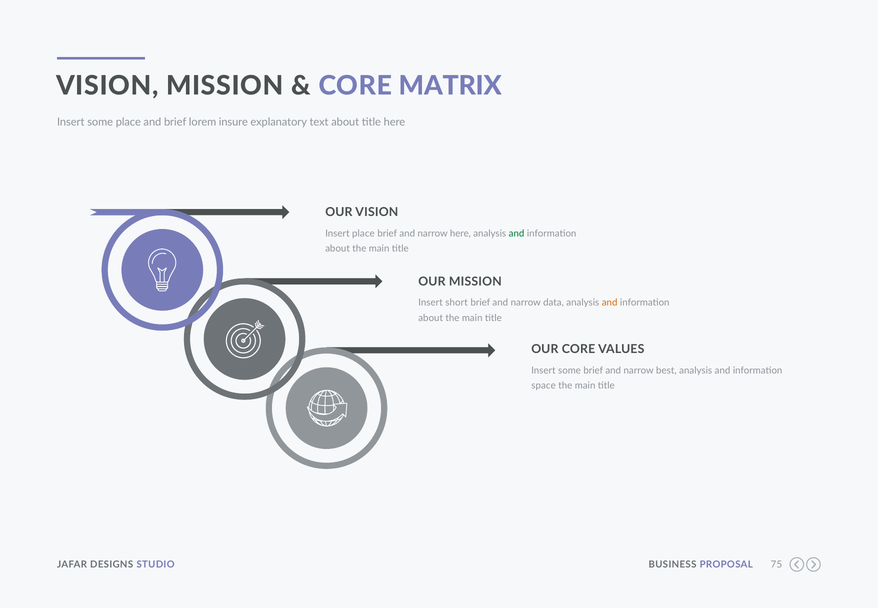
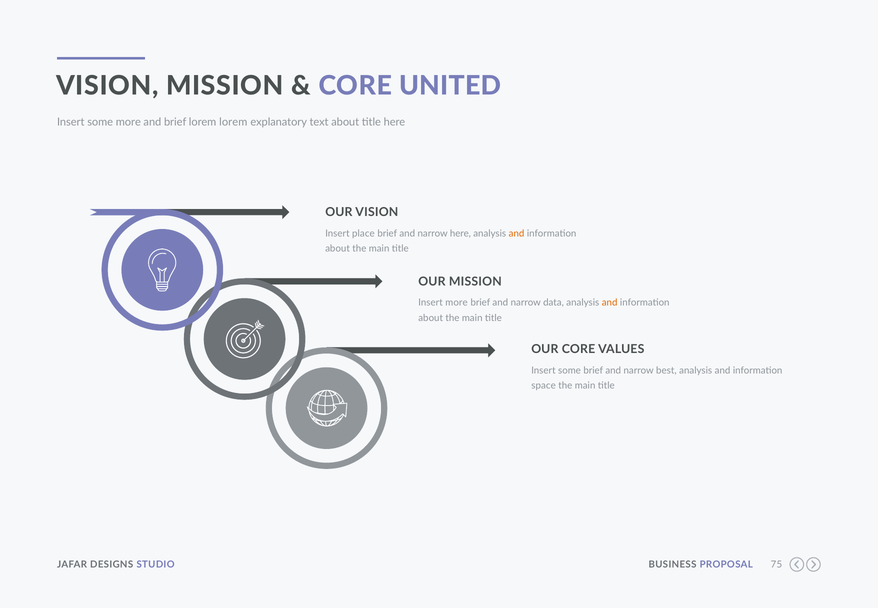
MATRIX: MATRIX -> UNITED
some place: place -> more
lorem insure: insure -> lorem
and at (517, 233) colour: green -> orange
Insert short: short -> more
